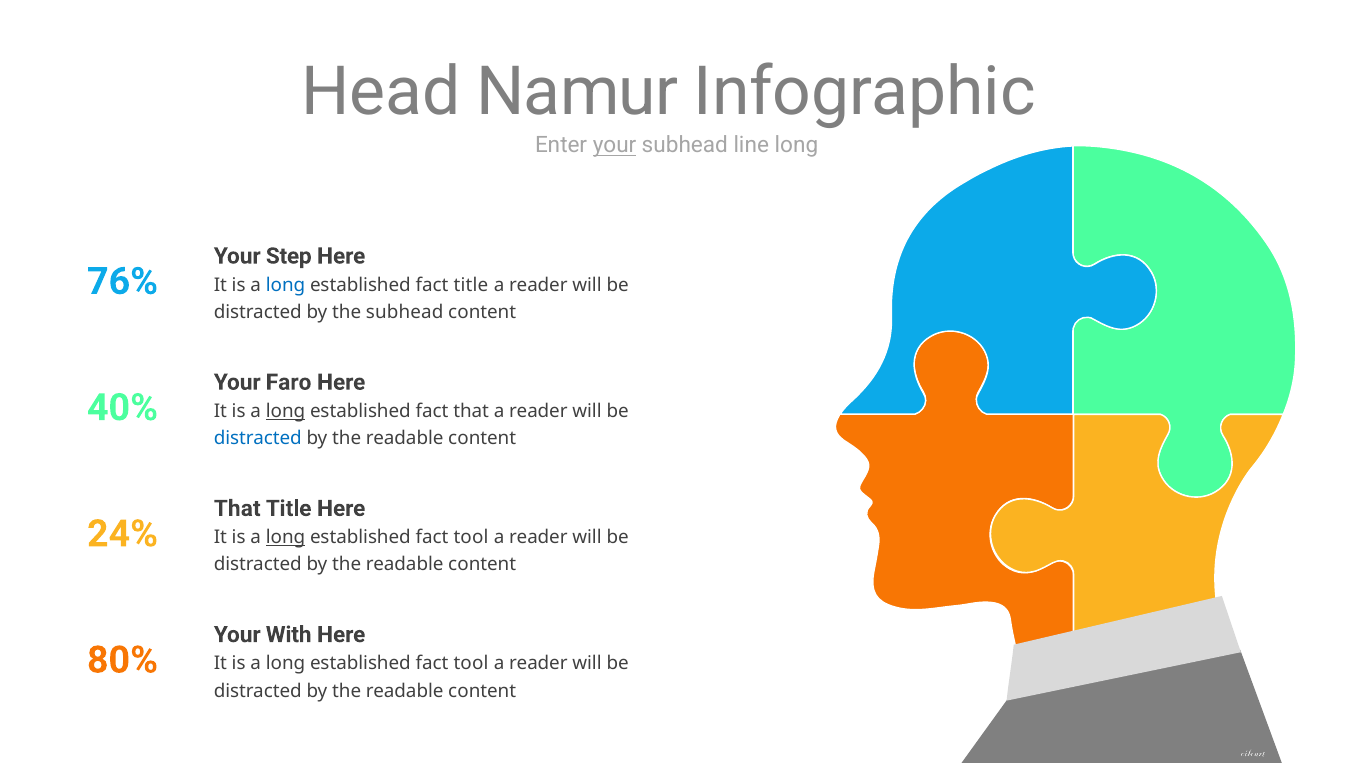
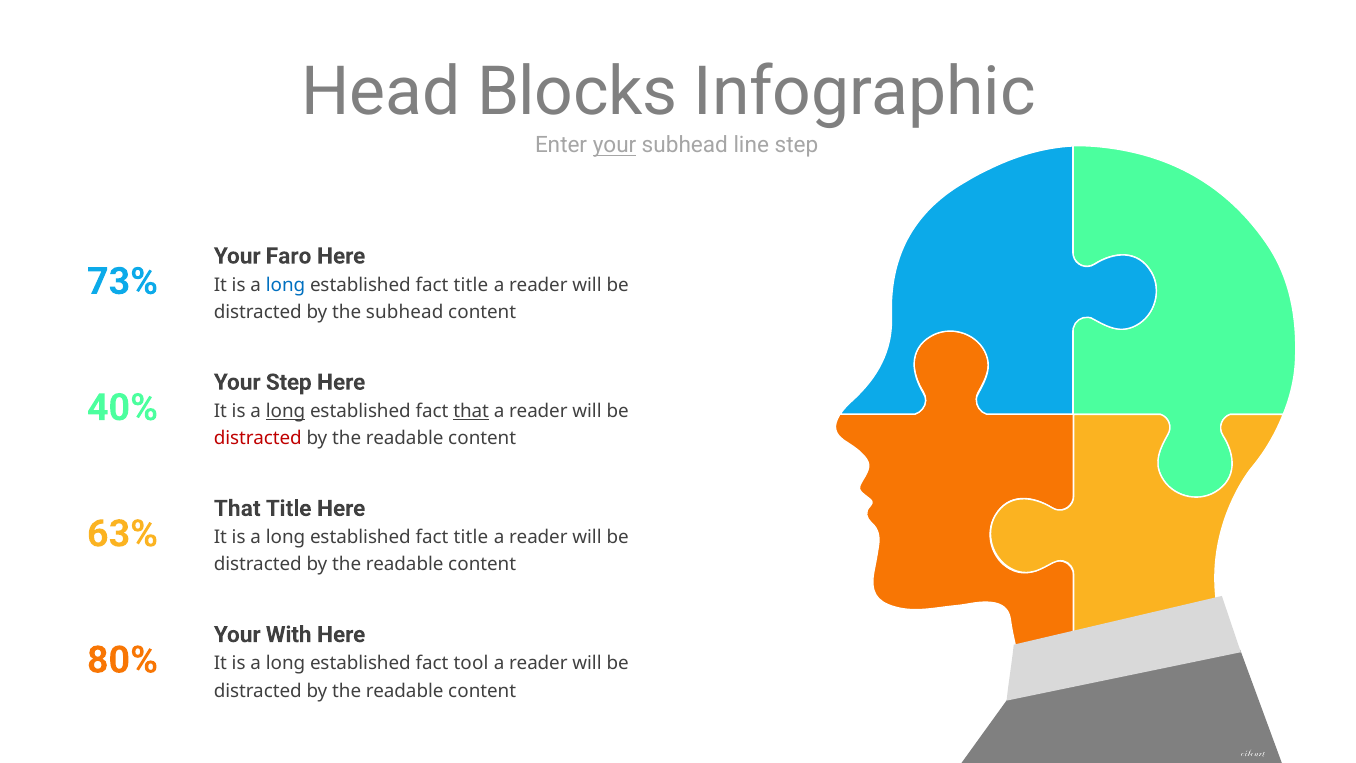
Namur: Namur -> Blocks
line long: long -> step
Step: Step -> Faro
76%: 76% -> 73%
Your Faro: Faro -> Step
that at (471, 411) underline: none -> present
distracted at (258, 438) colour: blue -> red
24%: 24% -> 63%
long at (286, 537) underline: present -> none
tool at (471, 537): tool -> title
